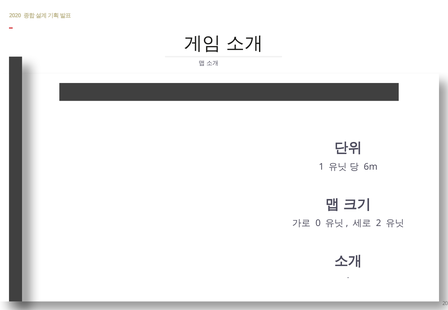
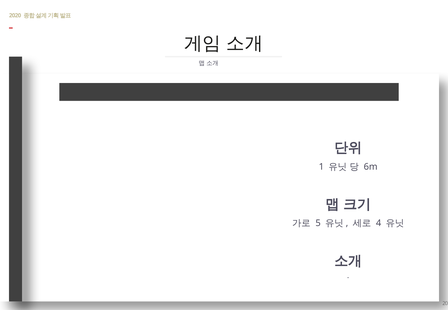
0: 0 -> 5
2: 2 -> 4
